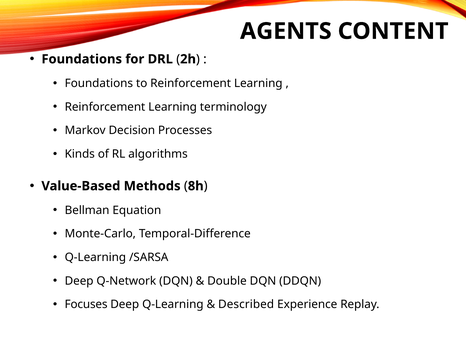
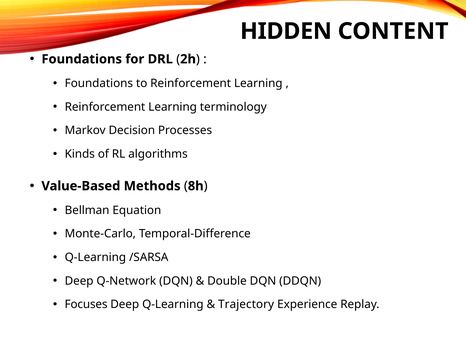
AGENTS: AGENTS -> HIDDEN
Described: Described -> Trajectory
